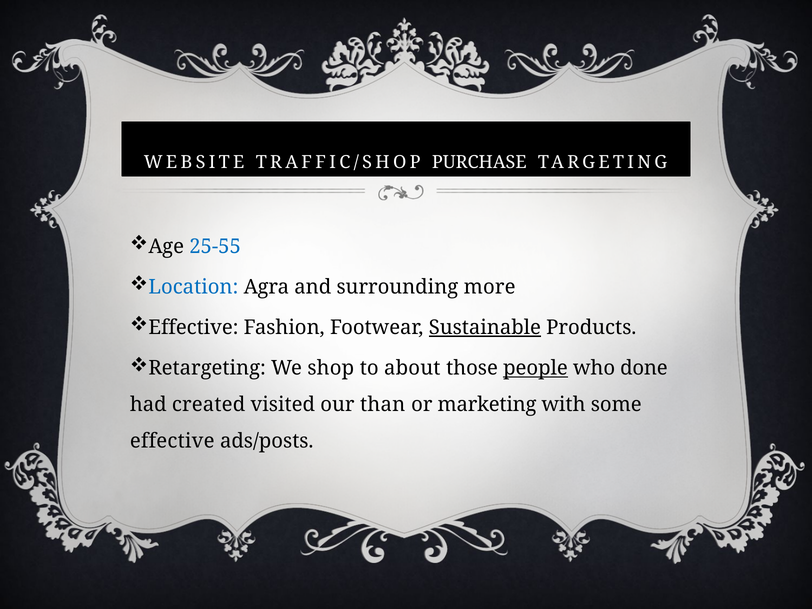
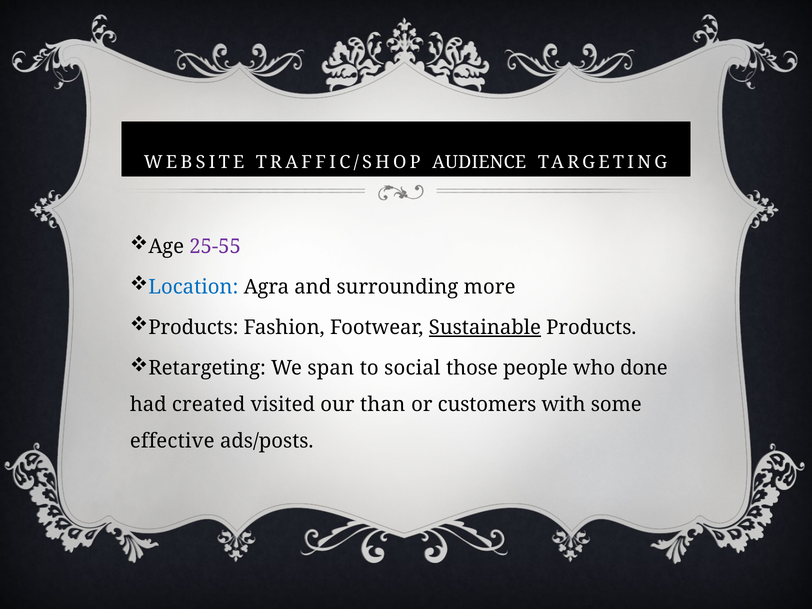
PURCHASE: PURCHASE -> AUDIENCE
25-55 colour: blue -> purple
Effective at (193, 328): Effective -> Products
shop: shop -> span
about: about -> social
people underline: present -> none
marketing: marketing -> customers
